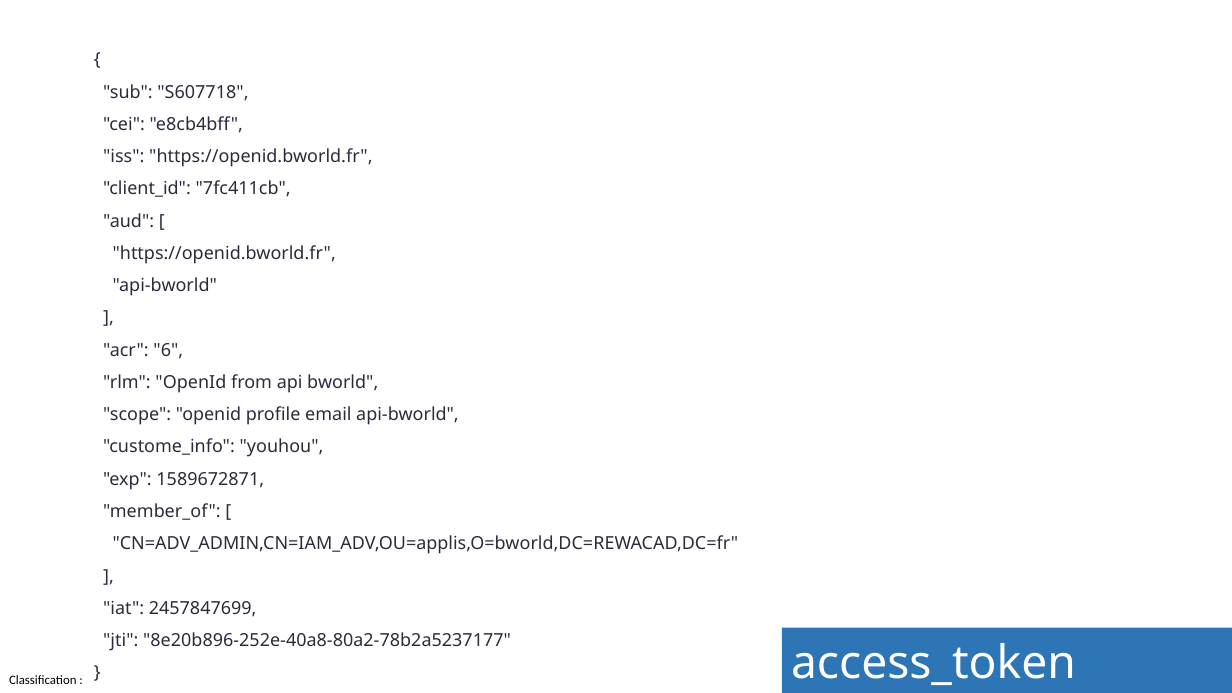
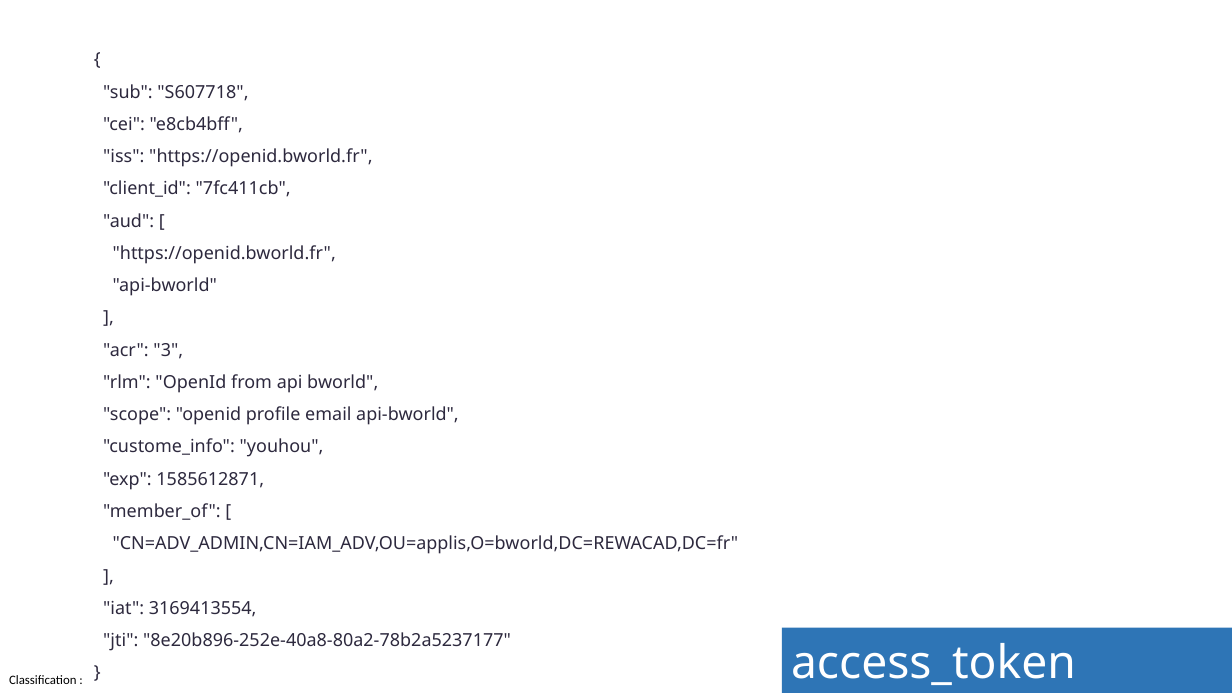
6: 6 -> 3
1589672871: 1589672871 -> 1585612871
2457847699: 2457847699 -> 3169413554
